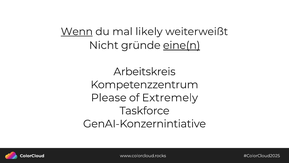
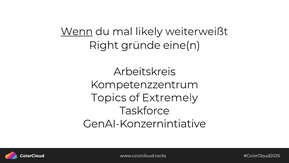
Nicht: Nicht -> Right
eine(n underline: present -> none
Please: Please -> Topics
